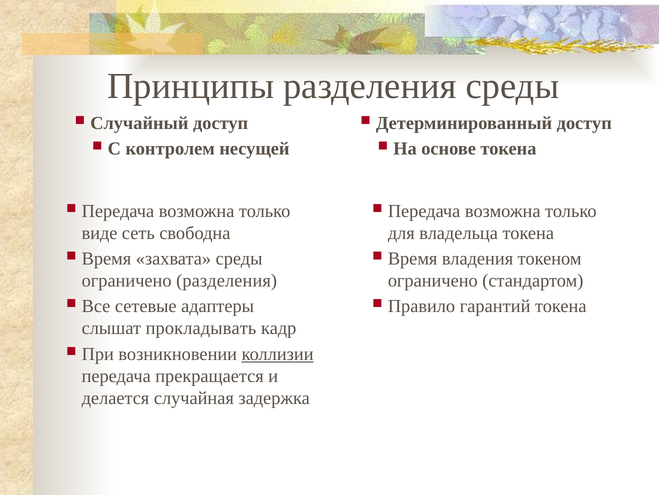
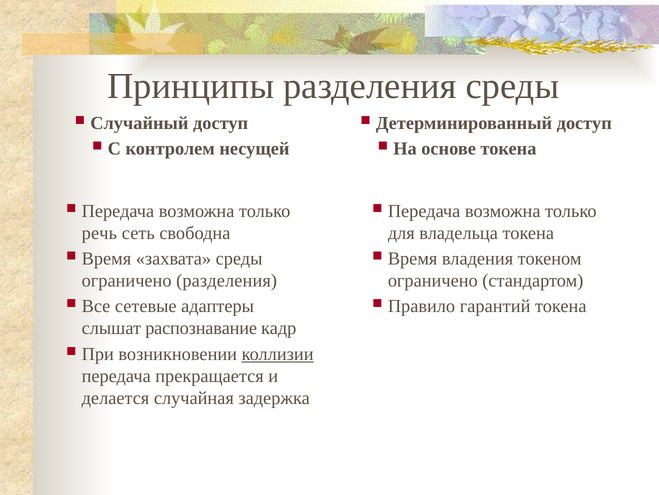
виде: виде -> речь
прокладывать: прокладывать -> распознавание
